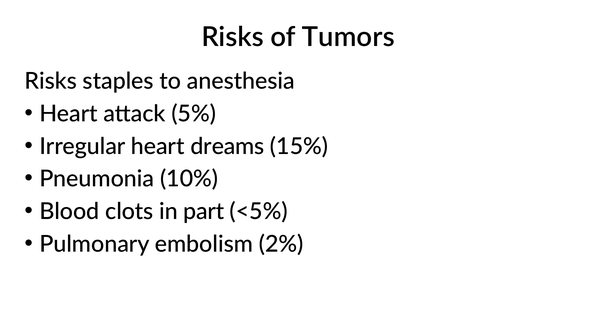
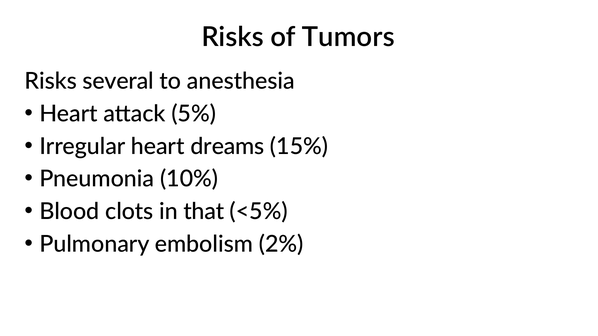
staples: staples -> several
part: part -> that
